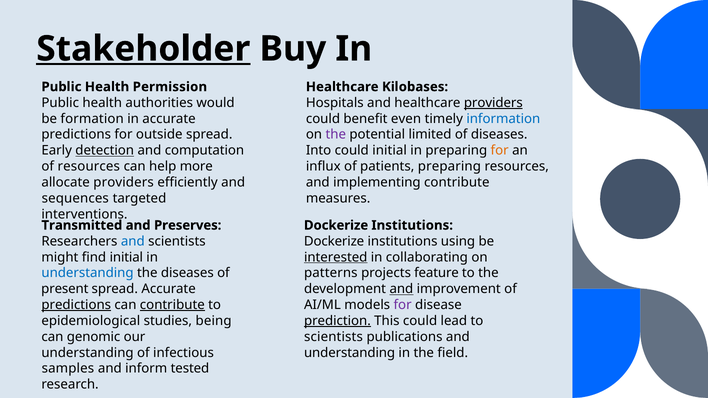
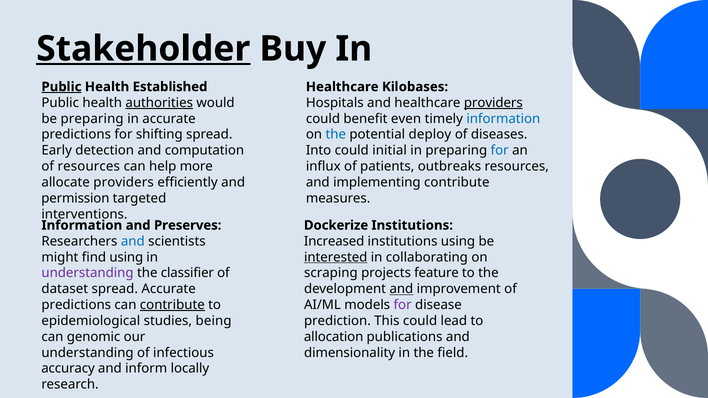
Public at (61, 87) underline: none -> present
Permission: Permission -> Established
authorities underline: none -> present
be formation: formation -> preparing
outside: outside -> shifting
the at (336, 135) colour: purple -> blue
limited: limited -> deploy
detection underline: present -> none
for at (500, 151) colour: orange -> blue
patients preparing: preparing -> outbreaks
sequences: sequences -> permission
Transmitted at (82, 225): Transmitted -> Information
Dockerize at (334, 241): Dockerize -> Increased
find initial: initial -> using
understanding at (88, 273) colour: blue -> purple
the diseases: diseases -> classifier
patterns: patterns -> scraping
present: present -> dataset
predictions at (76, 305) underline: present -> none
prediction underline: present -> none
scientists at (333, 337): scientists -> allocation
understanding at (350, 353): understanding -> dimensionality
samples: samples -> accuracy
tested: tested -> locally
